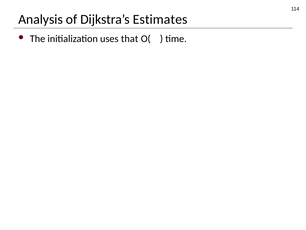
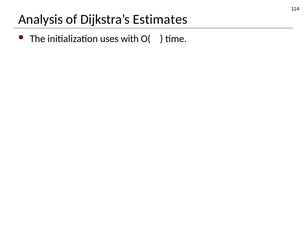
that: that -> with
